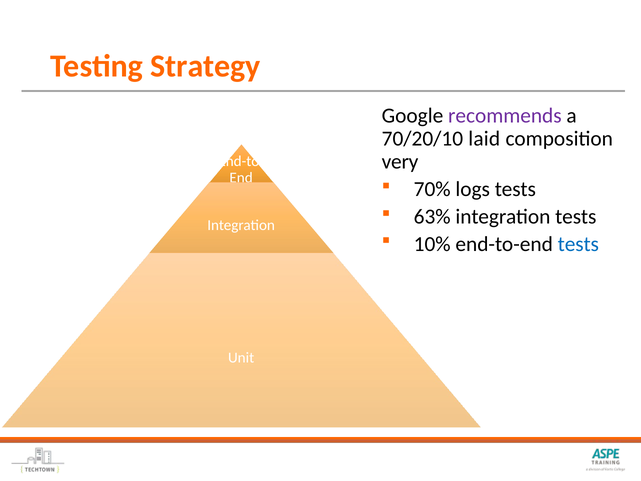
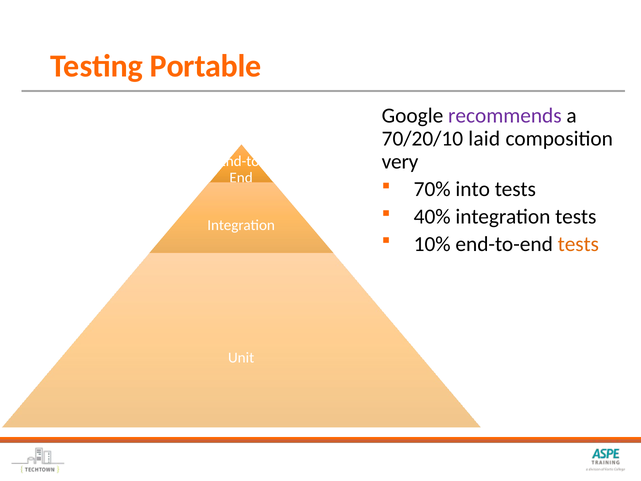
Strategy: Strategy -> Portable
logs: logs -> into
63%: 63% -> 40%
tests at (578, 244) colour: blue -> orange
